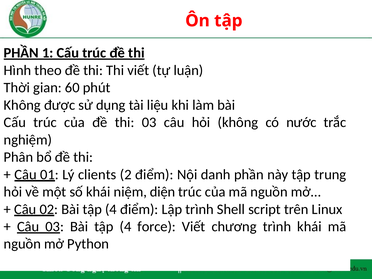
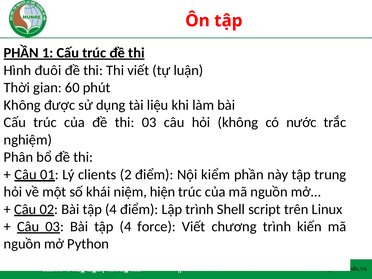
theo: theo -> đuôi
danh: danh -> kiểm
diện: diện -> hiện
trình khái: khái -> kiến
